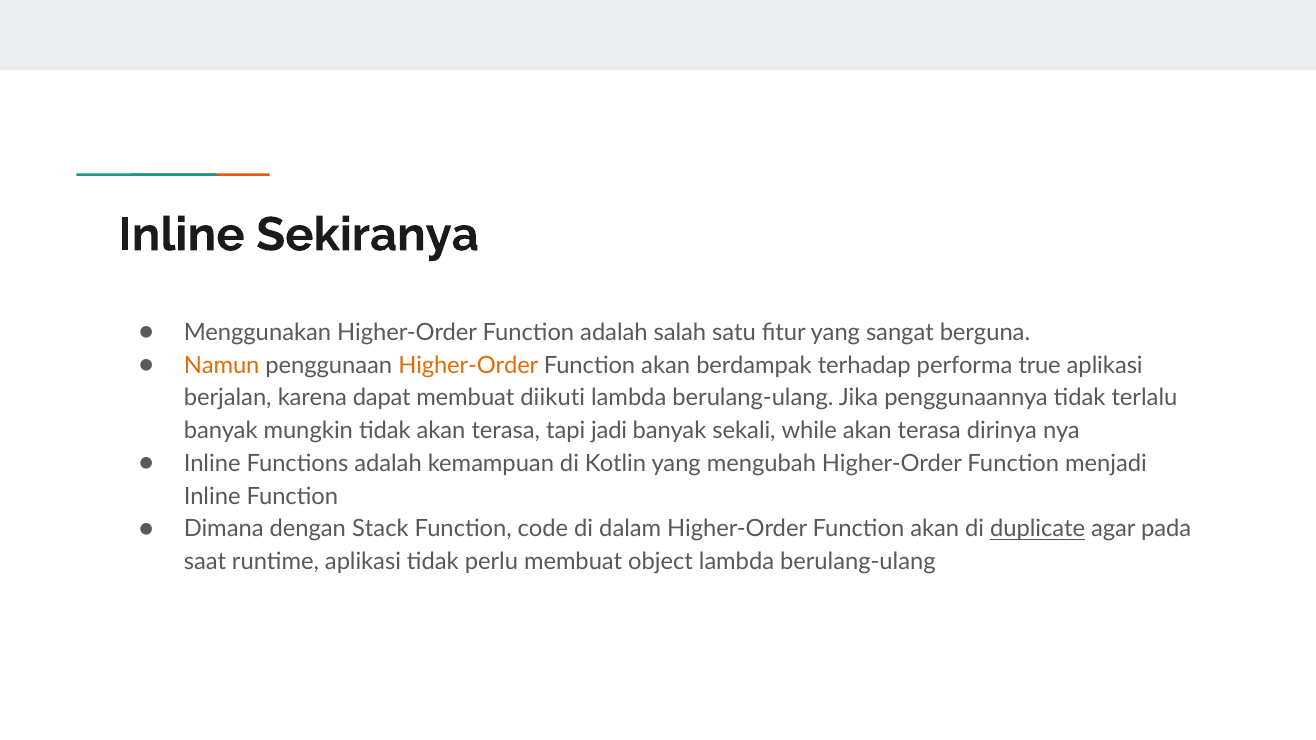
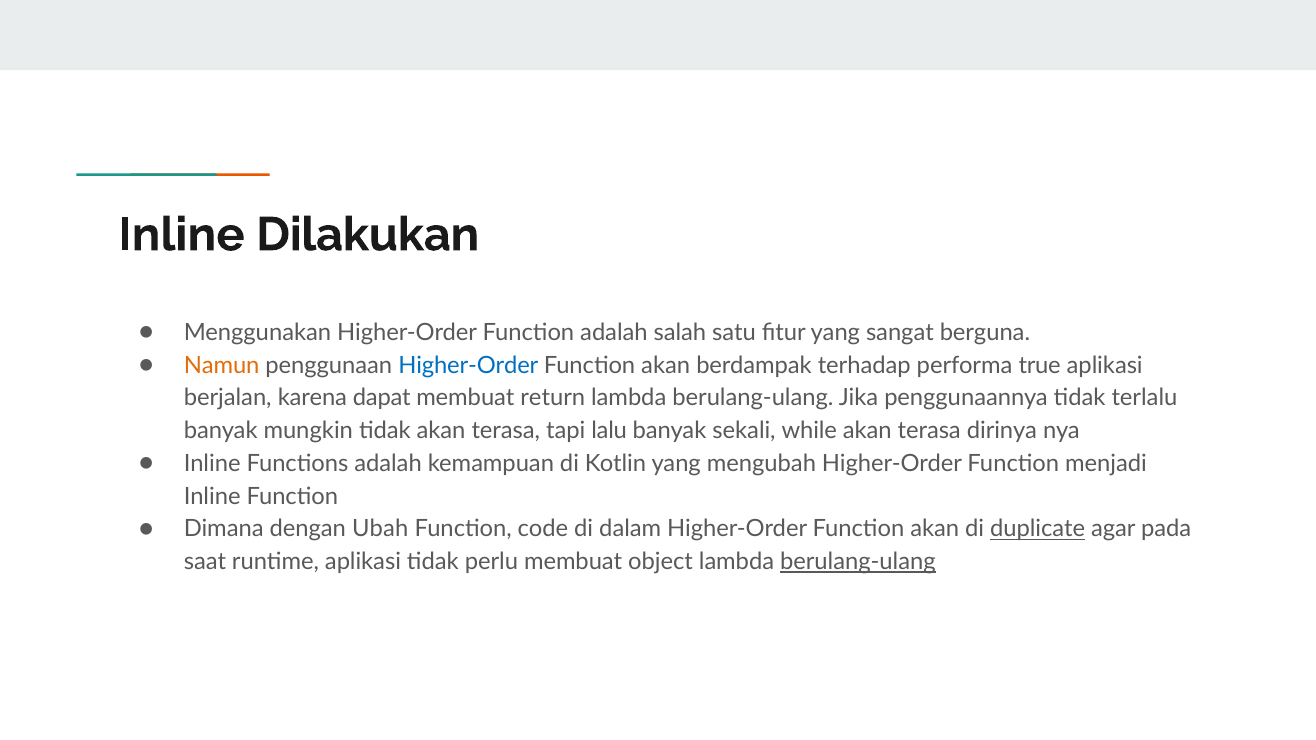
Sekiranya: Sekiranya -> Dilakukan
Higher-Order at (468, 365) colour: orange -> blue
diikuti: diikuti -> return
jadi: jadi -> lalu
Stack: Stack -> Ubah
berulang-ulang at (858, 562) underline: none -> present
